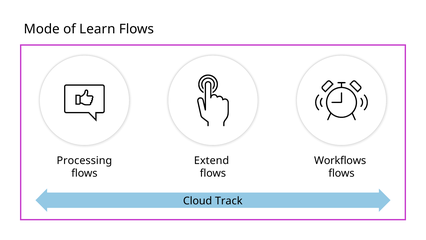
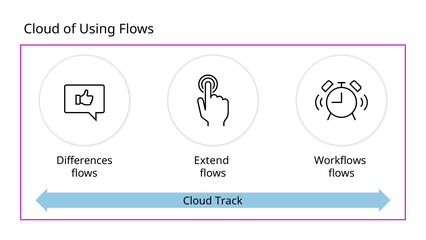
Mode at (42, 29): Mode -> Cloud
Learn: Learn -> Using
Processing: Processing -> Differences
